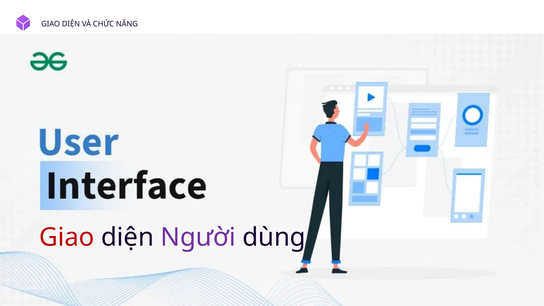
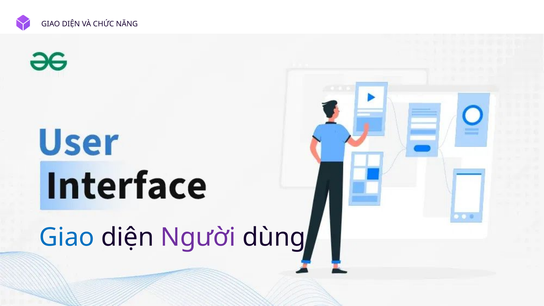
Giao at (67, 237) colour: red -> blue
